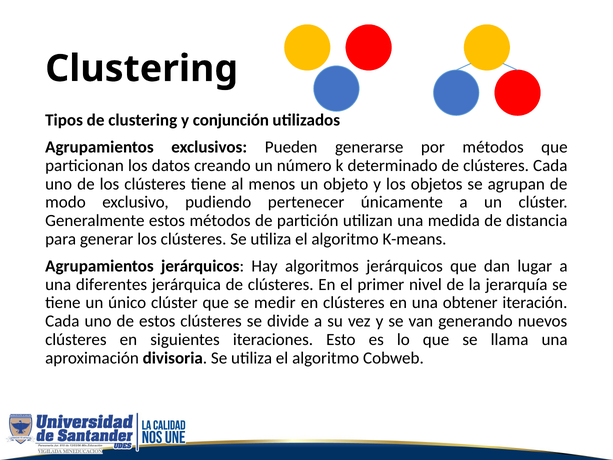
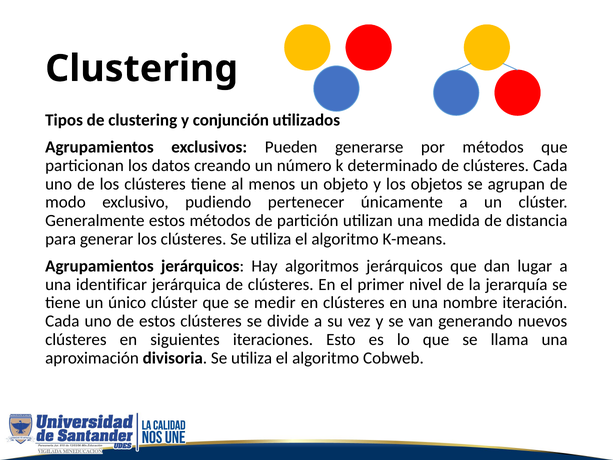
diferentes: diferentes -> identificar
obtener: obtener -> nombre
